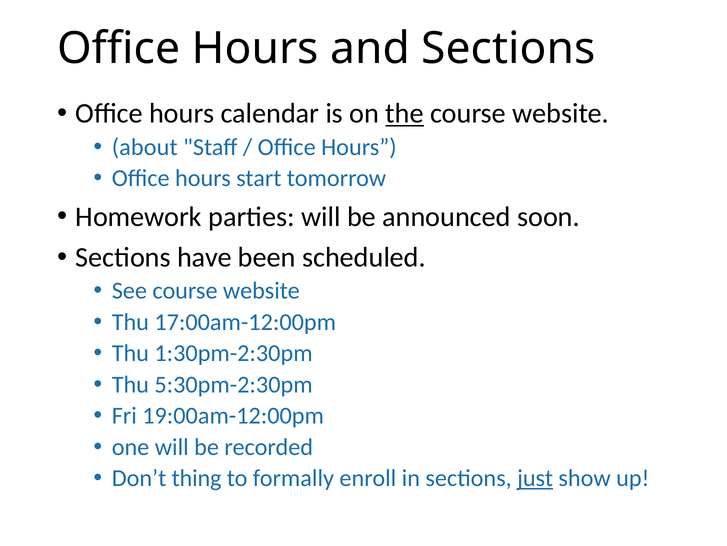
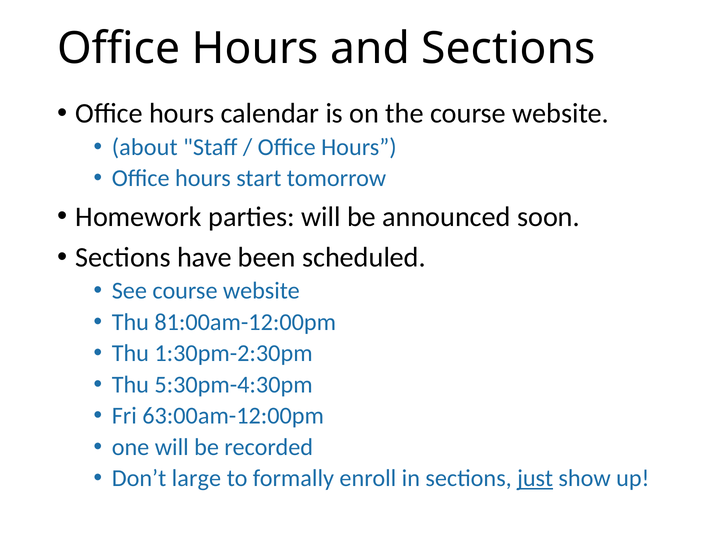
the underline: present -> none
17:00am-12:00pm: 17:00am-12:00pm -> 81:00am-12:00pm
5:30pm-2:30pm: 5:30pm-2:30pm -> 5:30pm-4:30pm
19:00am-12:00pm: 19:00am-12:00pm -> 63:00am-12:00pm
thing: thing -> large
